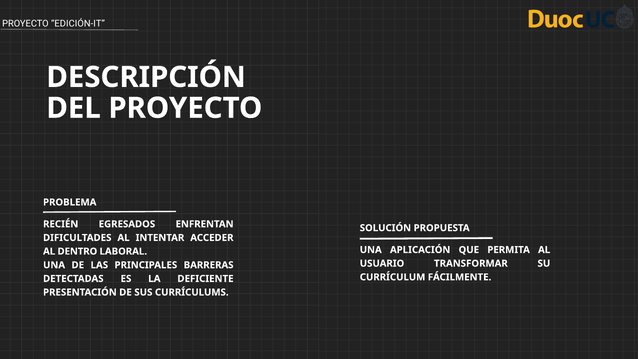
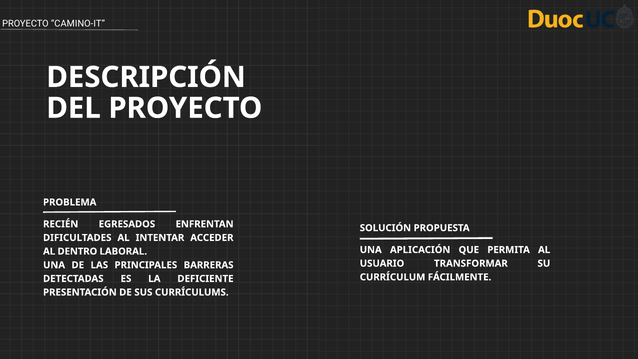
EDICIÓN-IT: EDICIÓN-IT -> CAMINO-IT
